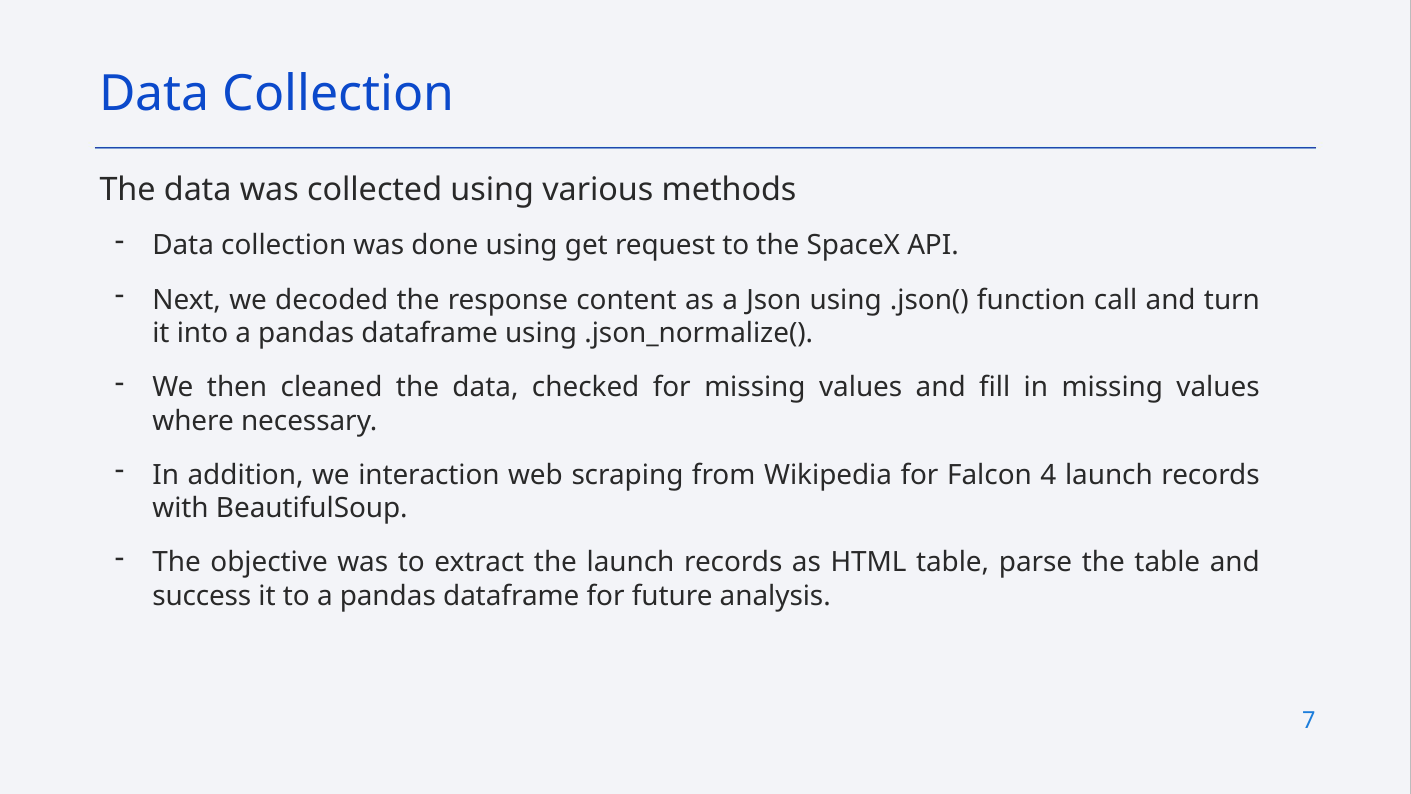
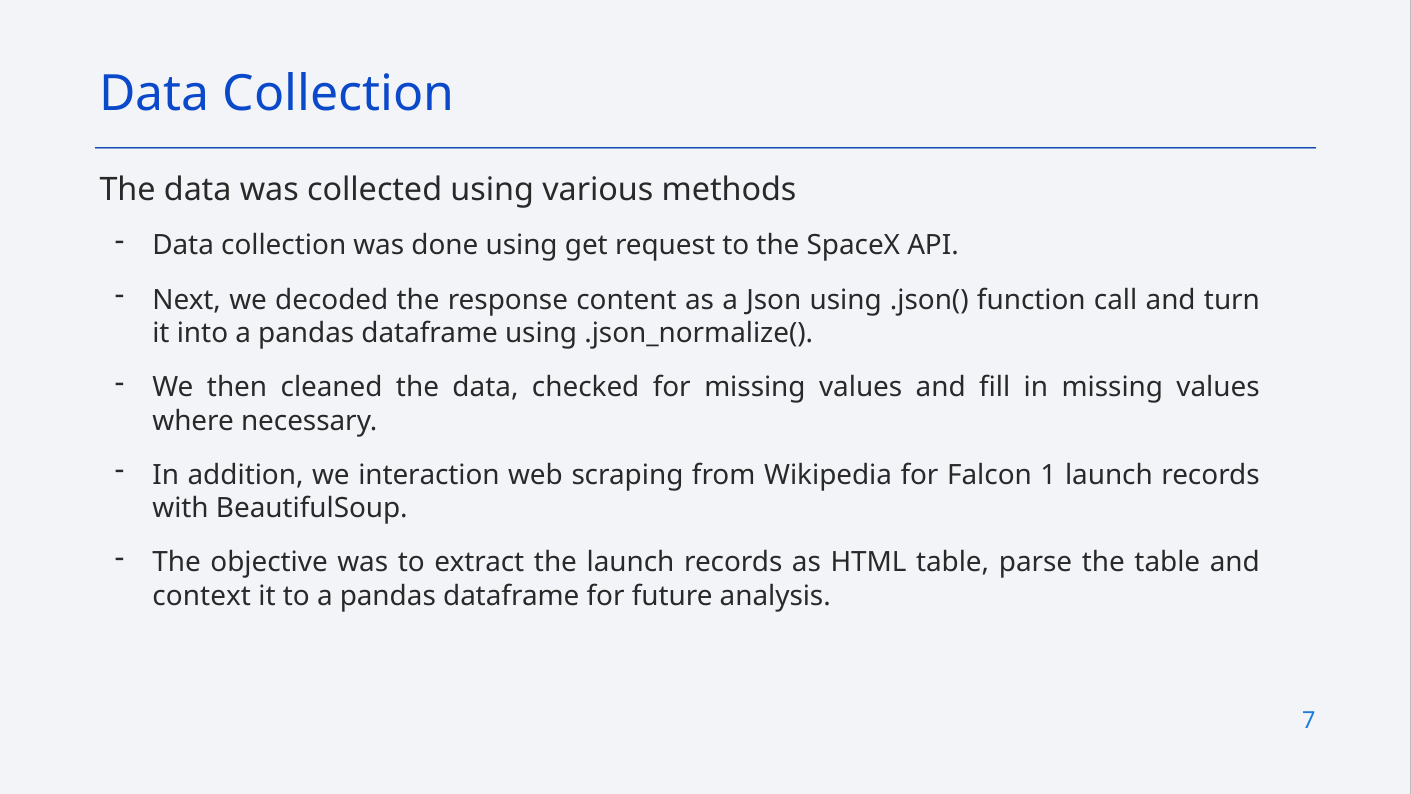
4: 4 -> 1
success: success -> context
